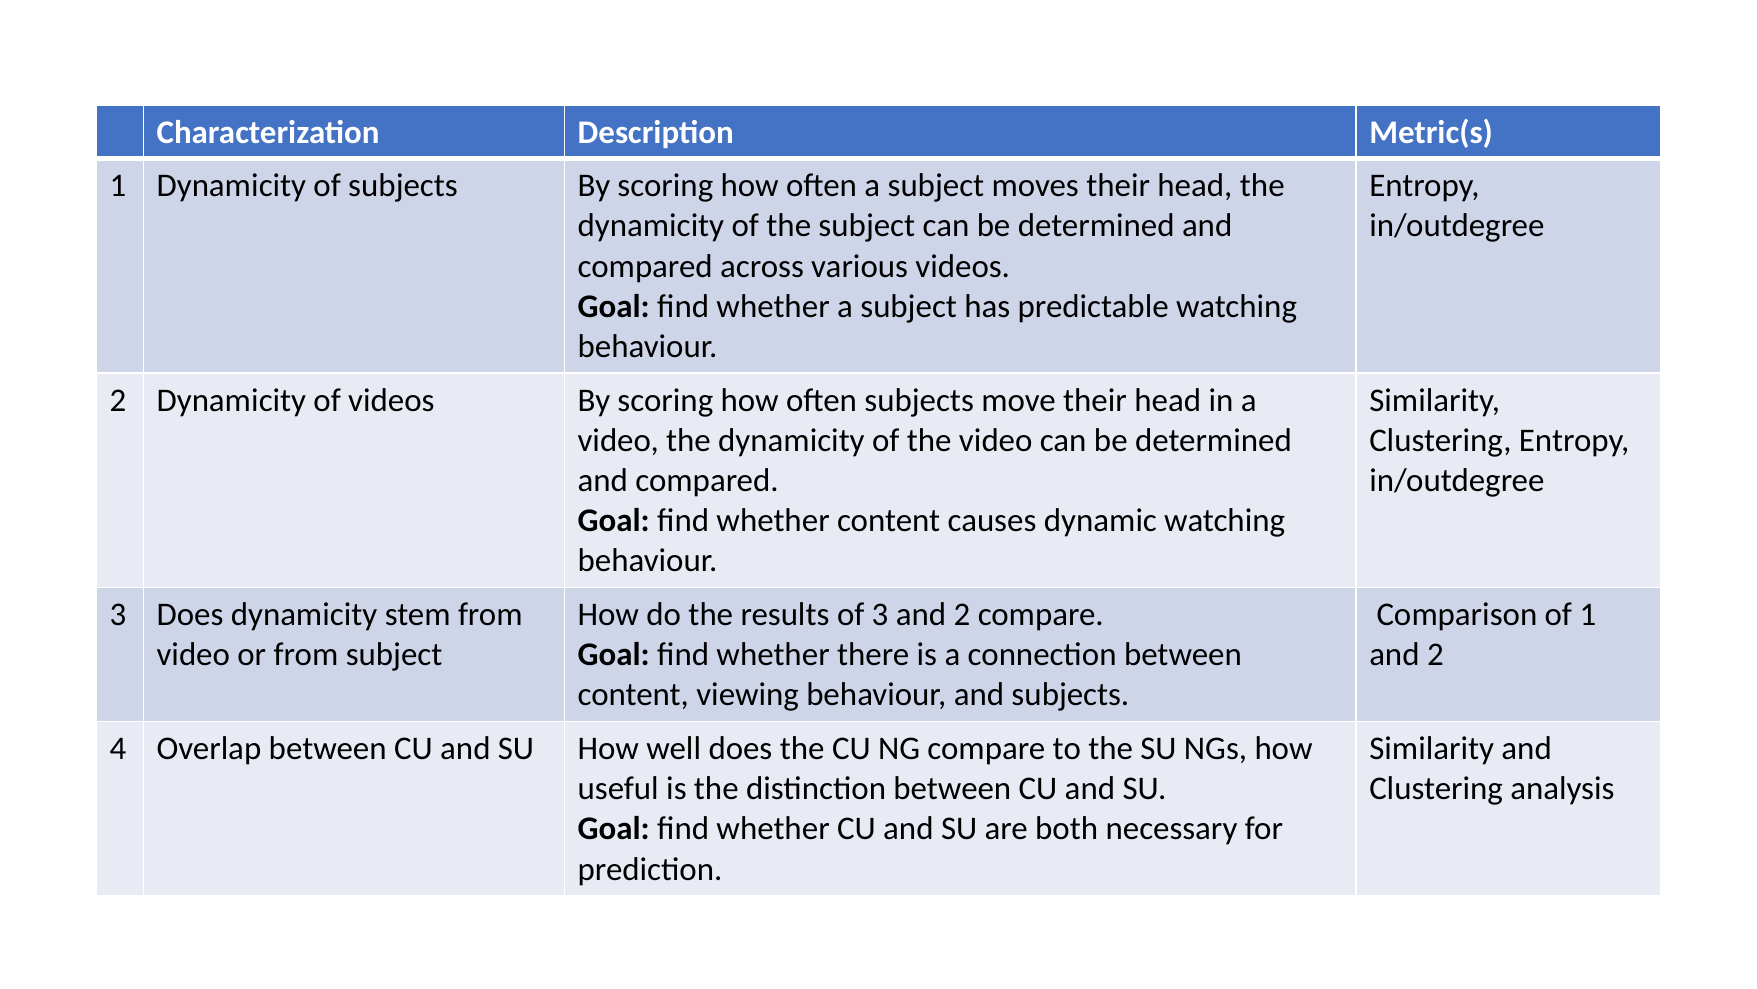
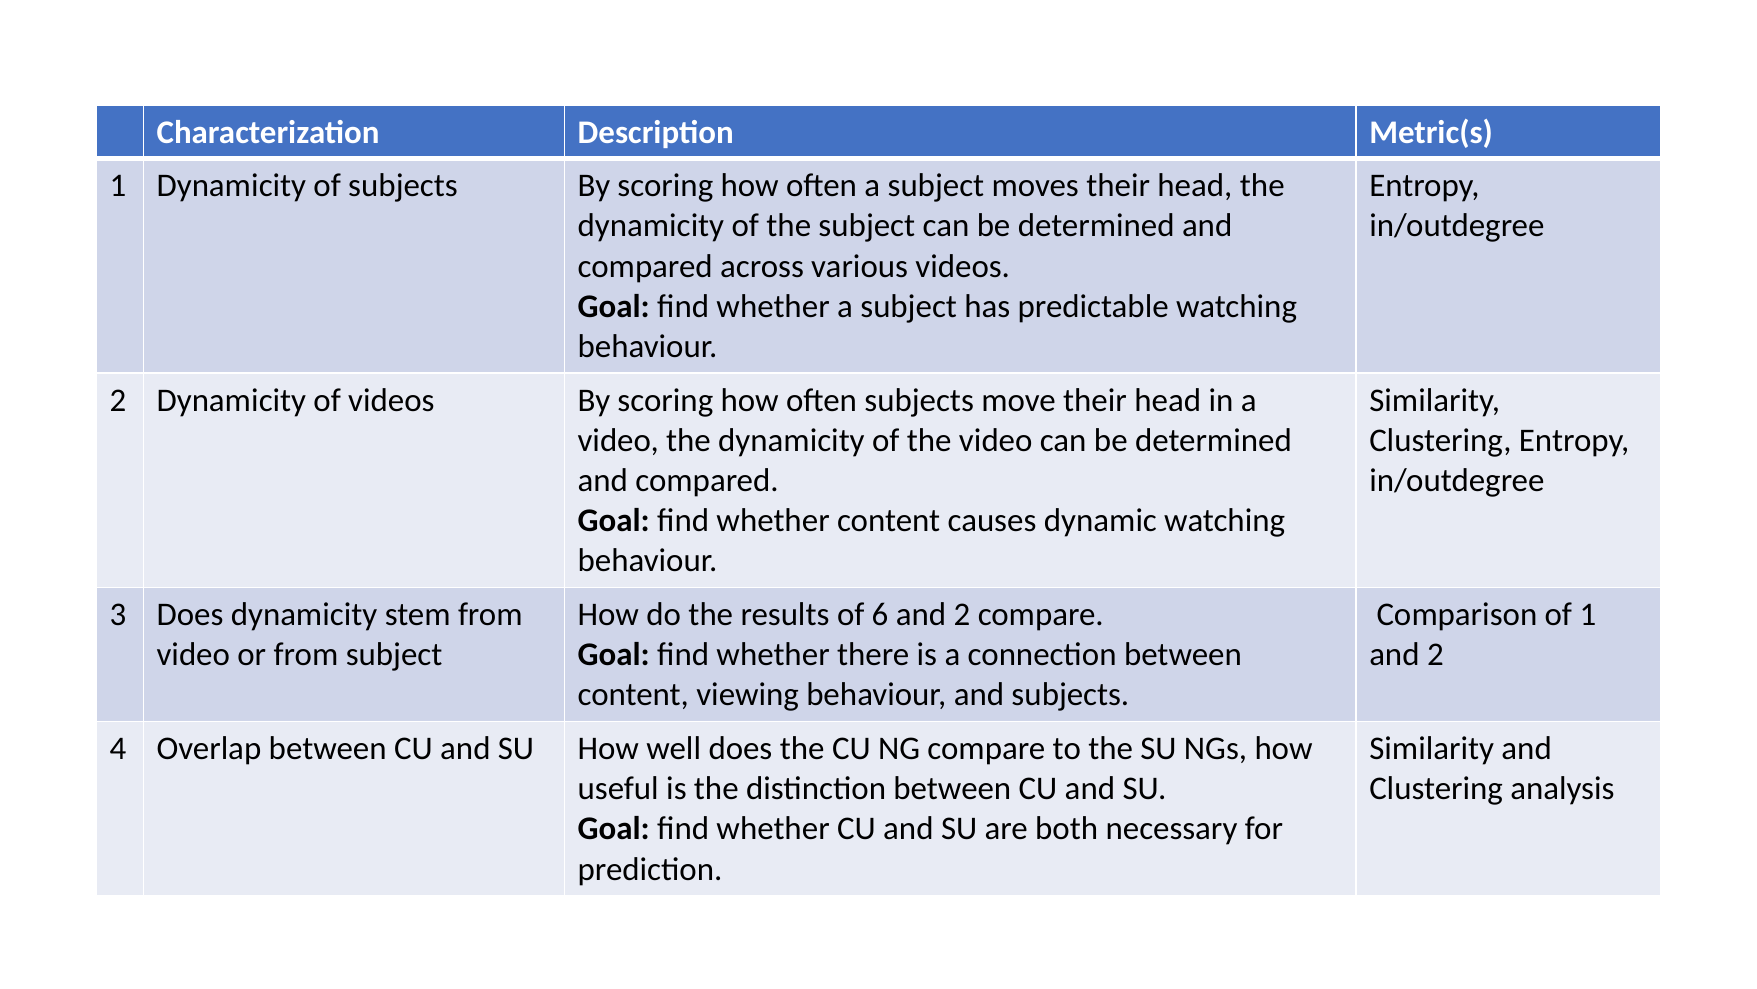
of 3: 3 -> 6
